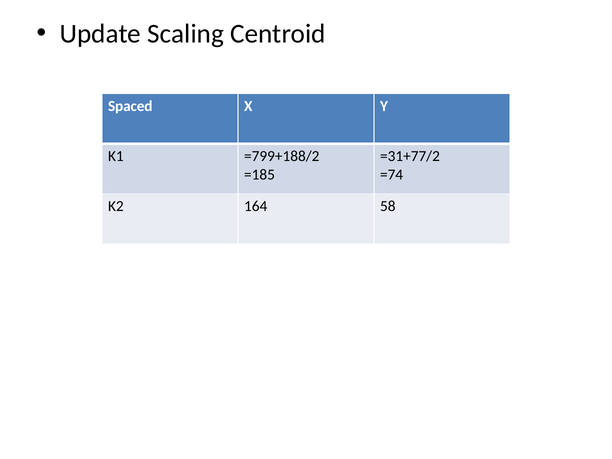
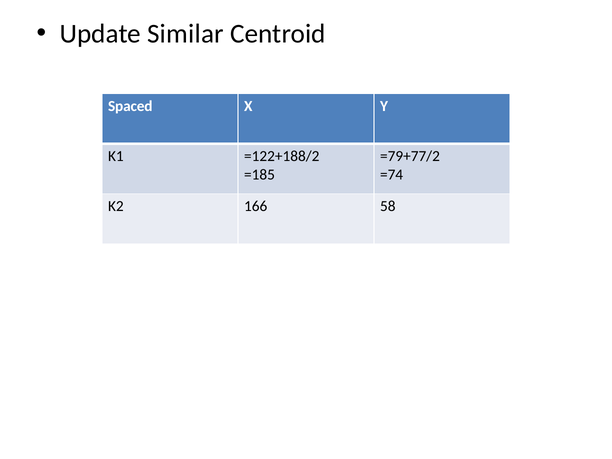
Scaling: Scaling -> Similar
=799+188/2: =799+188/2 -> =122+188/2
=31+77/2: =31+77/2 -> =79+77/2
164: 164 -> 166
